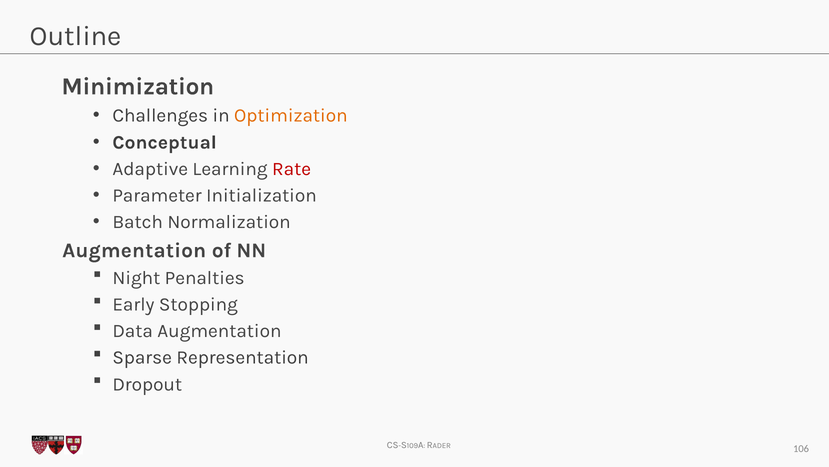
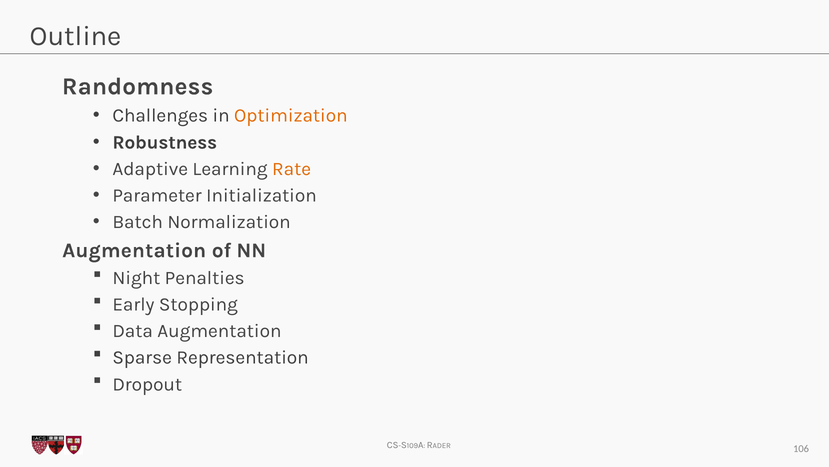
Minimization: Minimization -> Randomness
Conceptual: Conceptual -> Robustness
Rate colour: red -> orange
